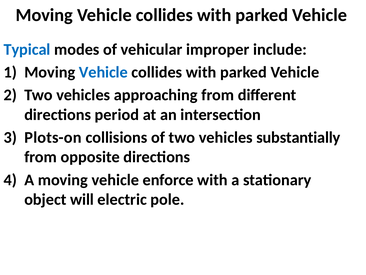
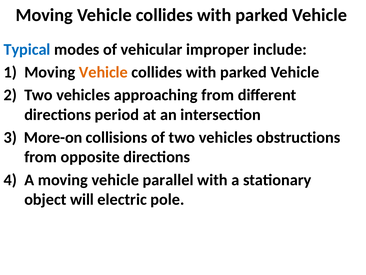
Vehicle at (103, 72) colour: blue -> orange
Plots-on: Plots-on -> More-on
substantially: substantially -> obstructions
enforce: enforce -> parallel
